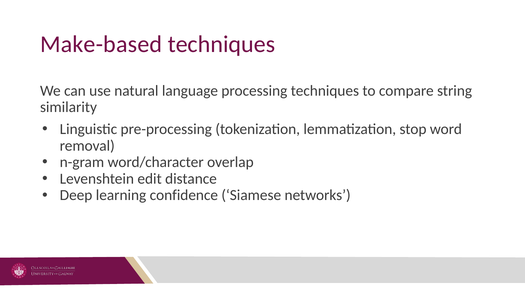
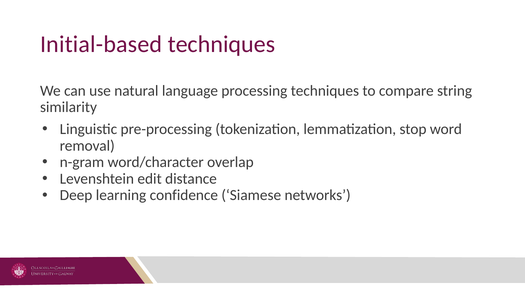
Make-based: Make-based -> Initial-based
